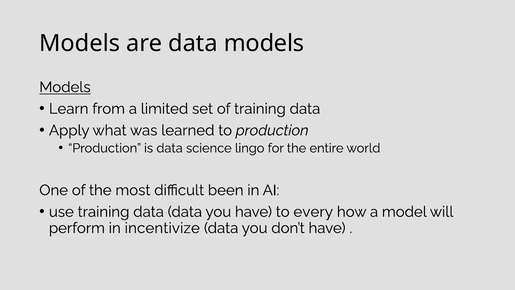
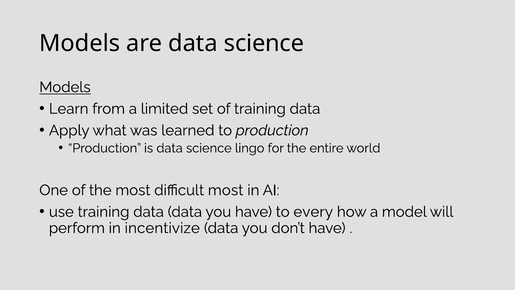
are data models: models -> science
difficult been: been -> most
